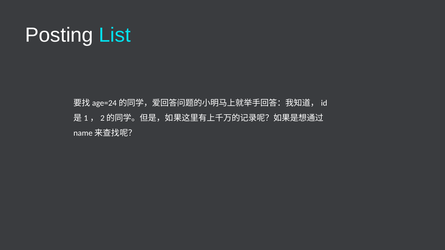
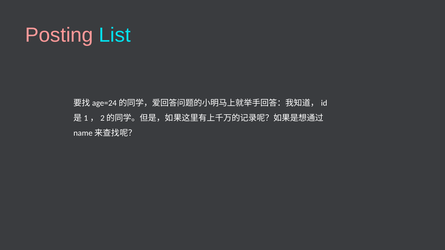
Posting colour: white -> pink
